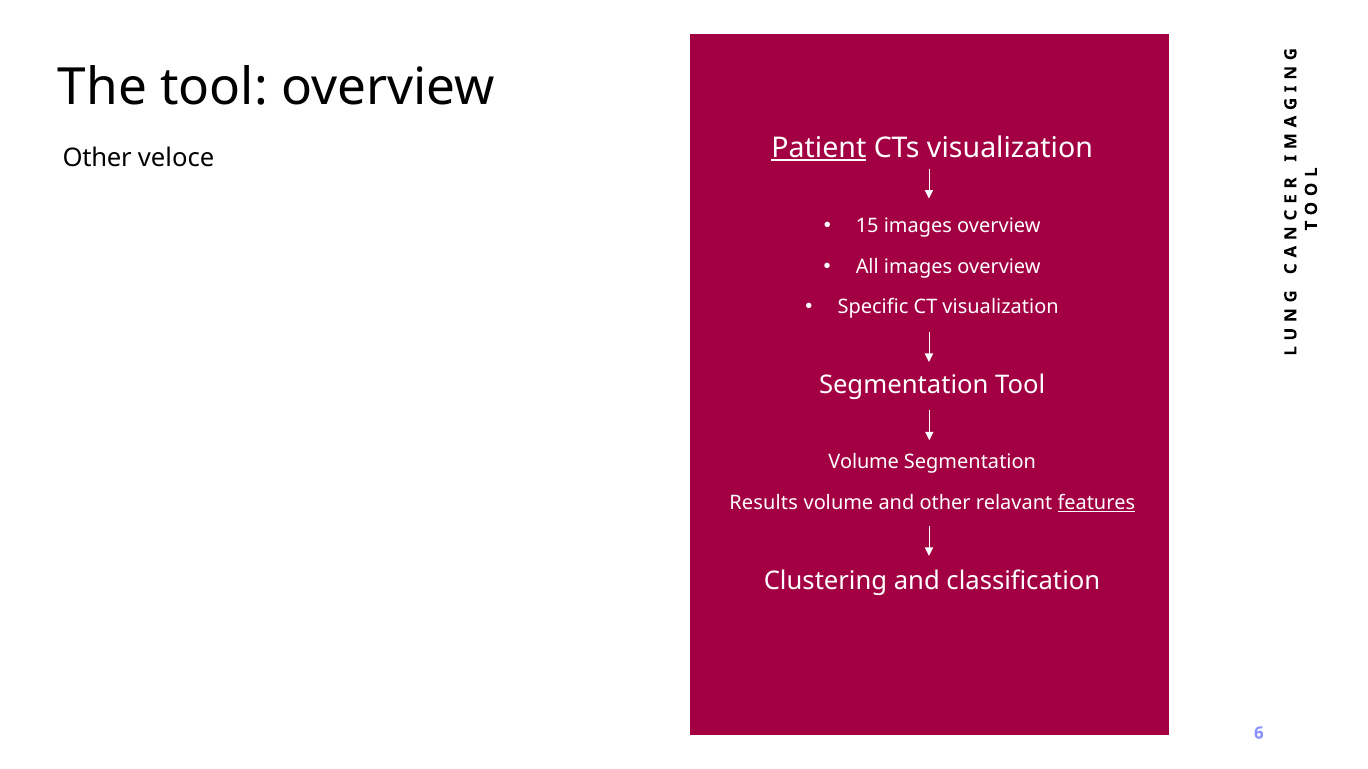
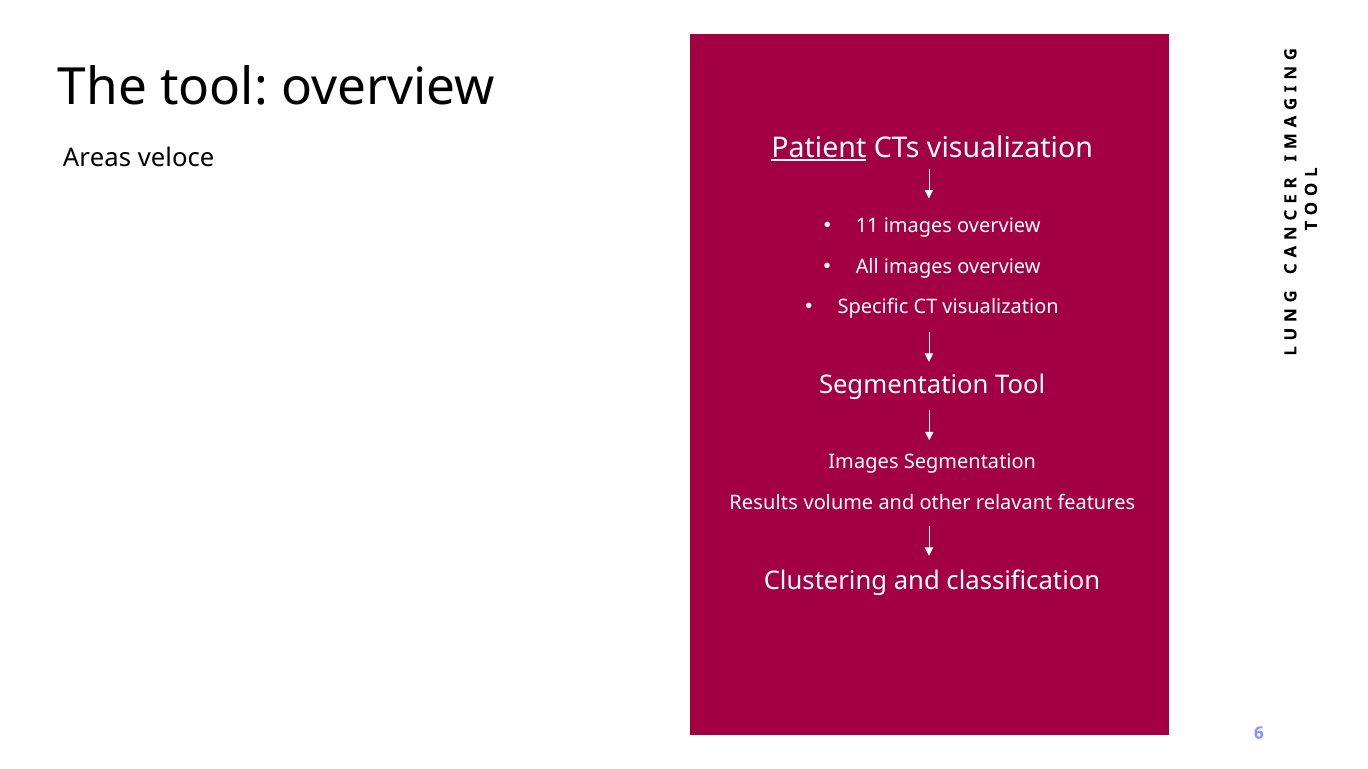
Other at (97, 159): Other -> Areas
15: 15 -> 11
Volume at (864, 462): Volume -> Images
features underline: present -> none
